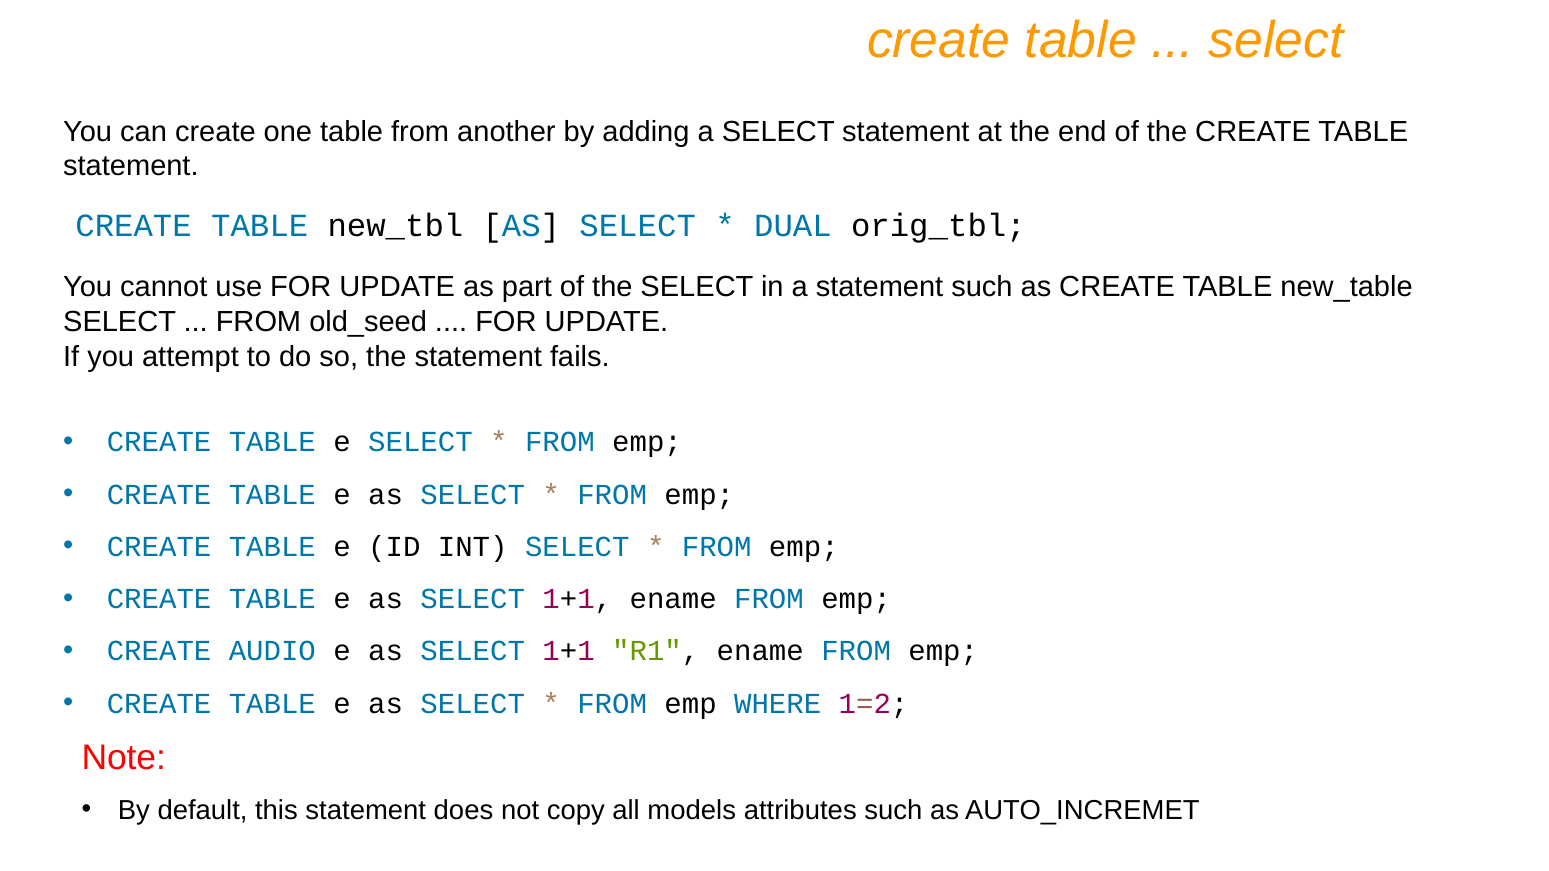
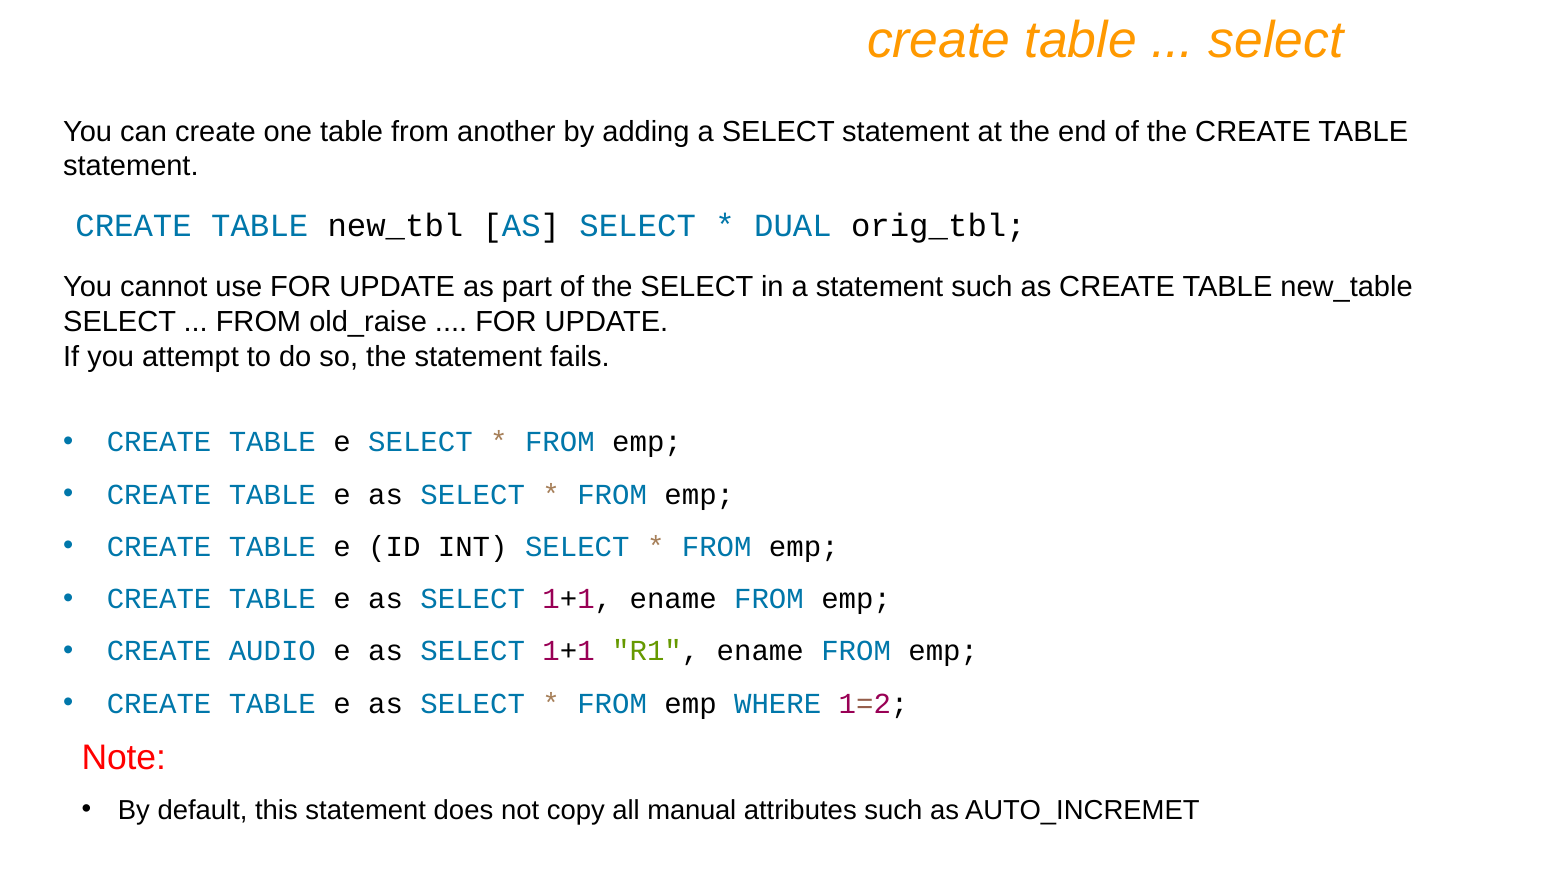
old_seed: old_seed -> old_raise
models: models -> manual
